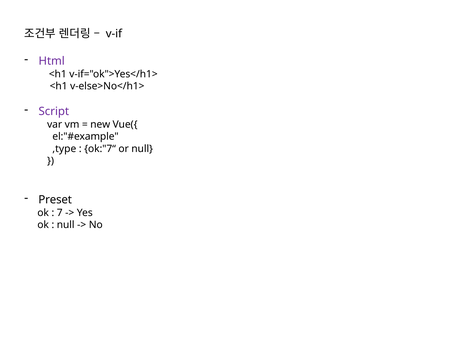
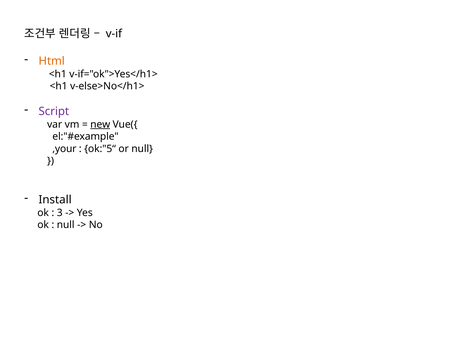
Html colour: purple -> orange
new underline: none -> present
,type: ,type -> ,your
ok:"7“: ok:"7“ -> ok:"5“
Preset: Preset -> Install
7: 7 -> 3
